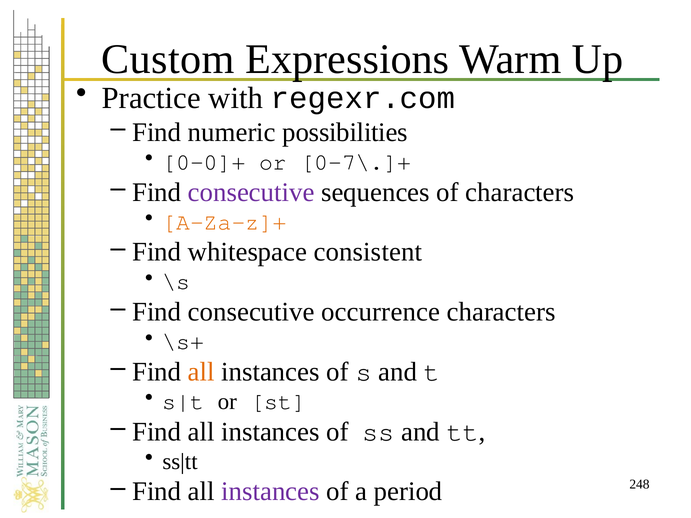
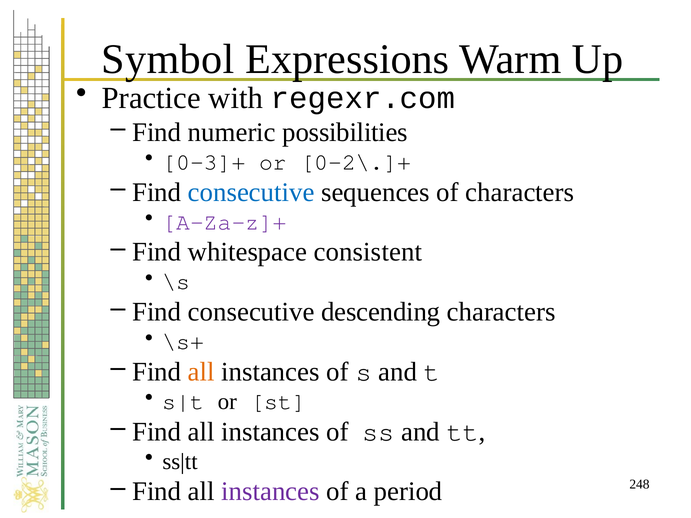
Custom: Custom -> Symbol
0-0]+: 0-0]+ -> 0-3]+
0-7\.]+: 0-7\.]+ -> 0-2\.]+
consecutive at (251, 192) colour: purple -> blue
A-Za-z]+ colour: orange -> purple
occurrence: occurrence -> descending
